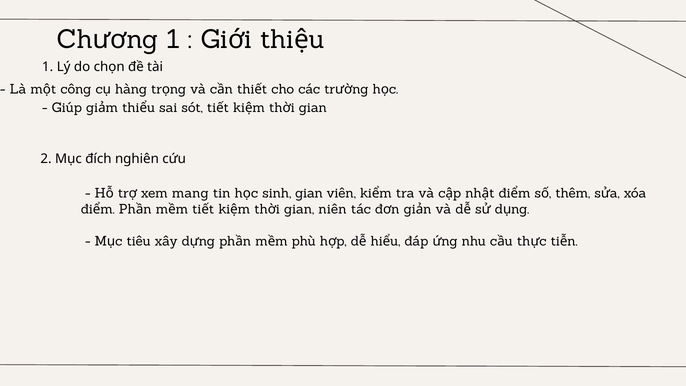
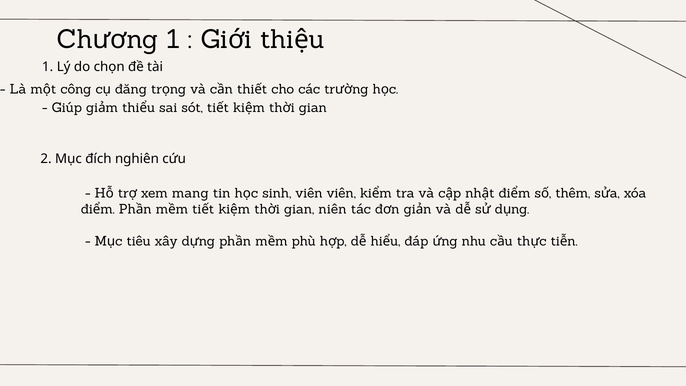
hàng: hàng -> đăng
sinh gian: gian -> viên
